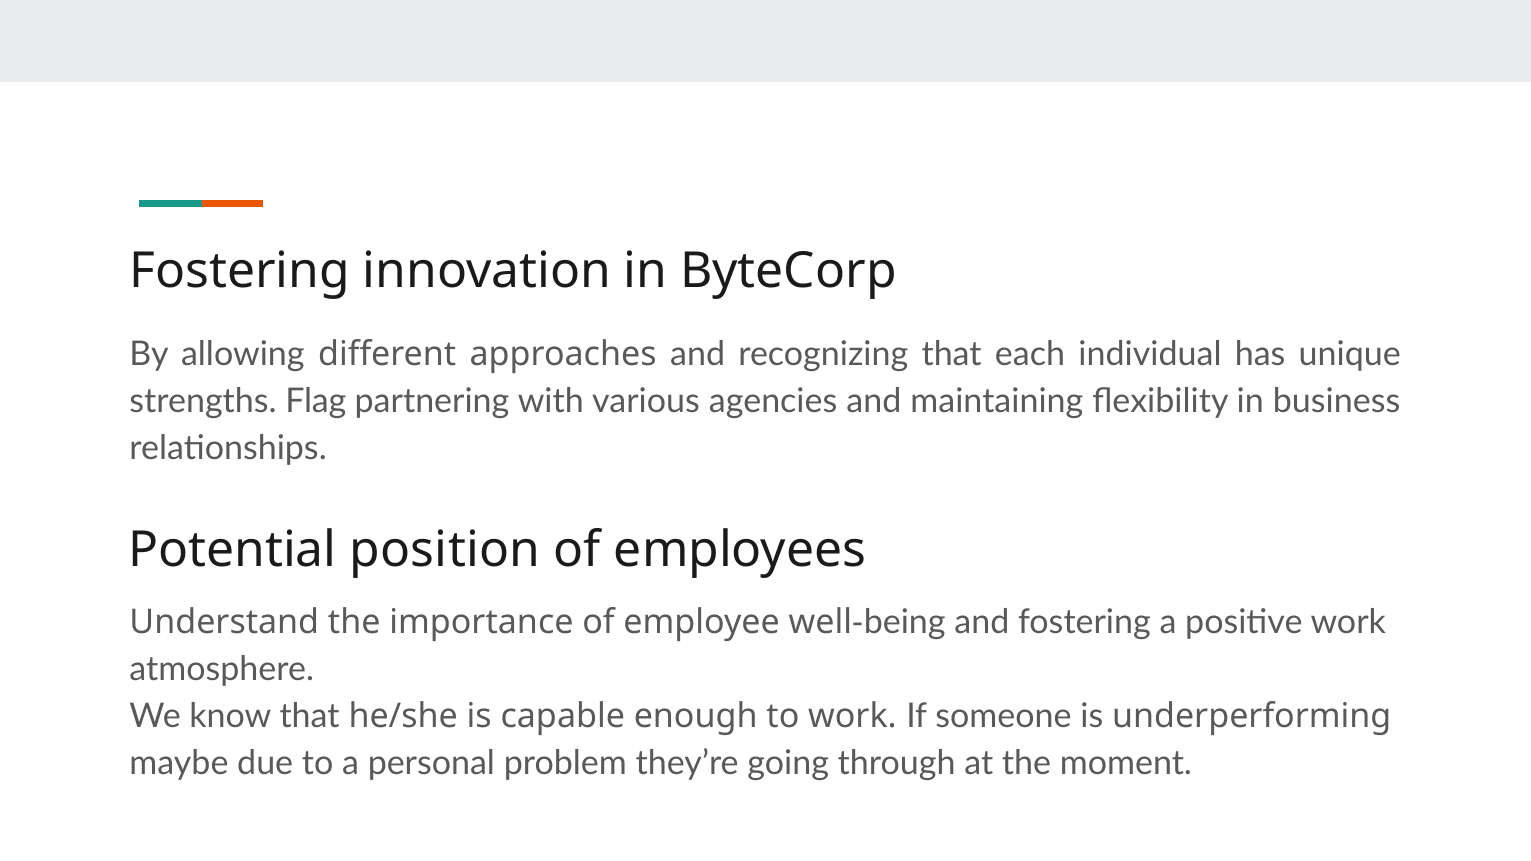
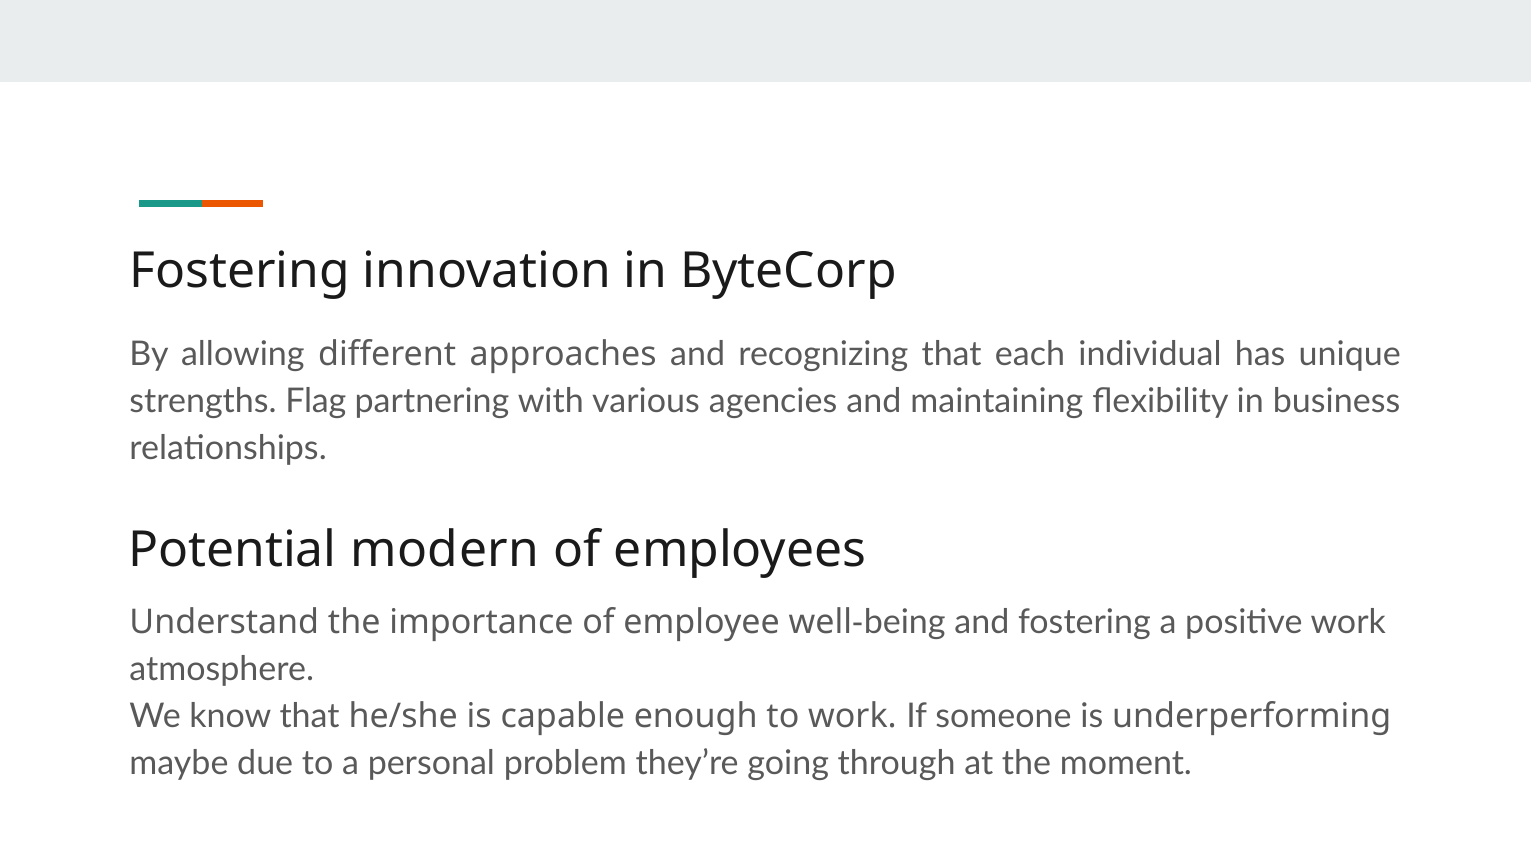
position: position -> modern
